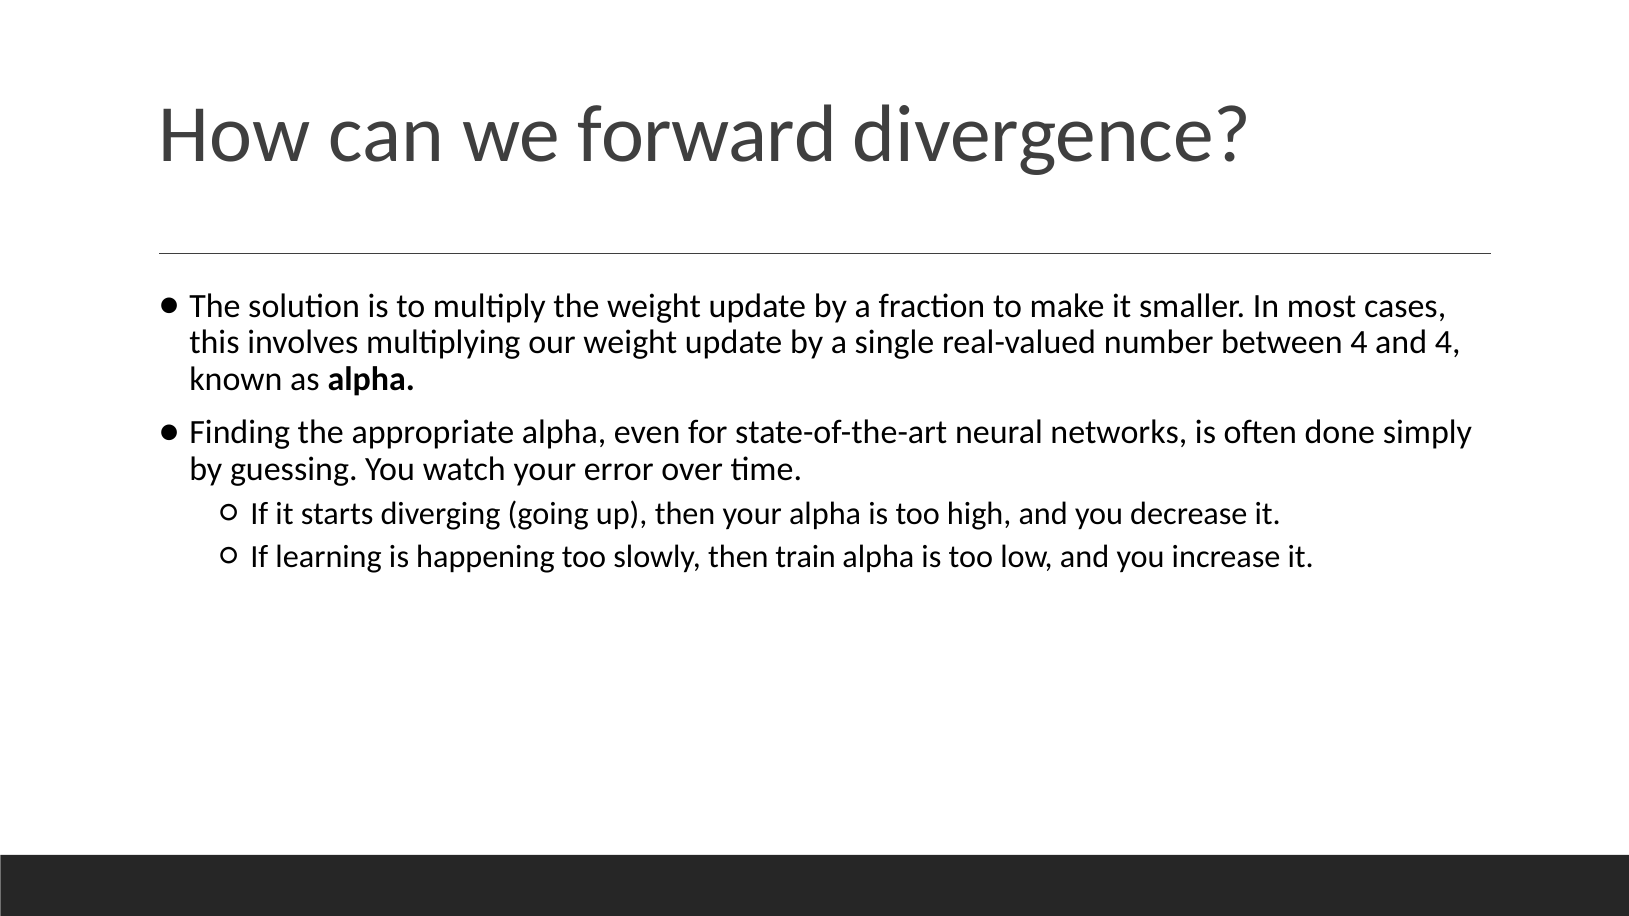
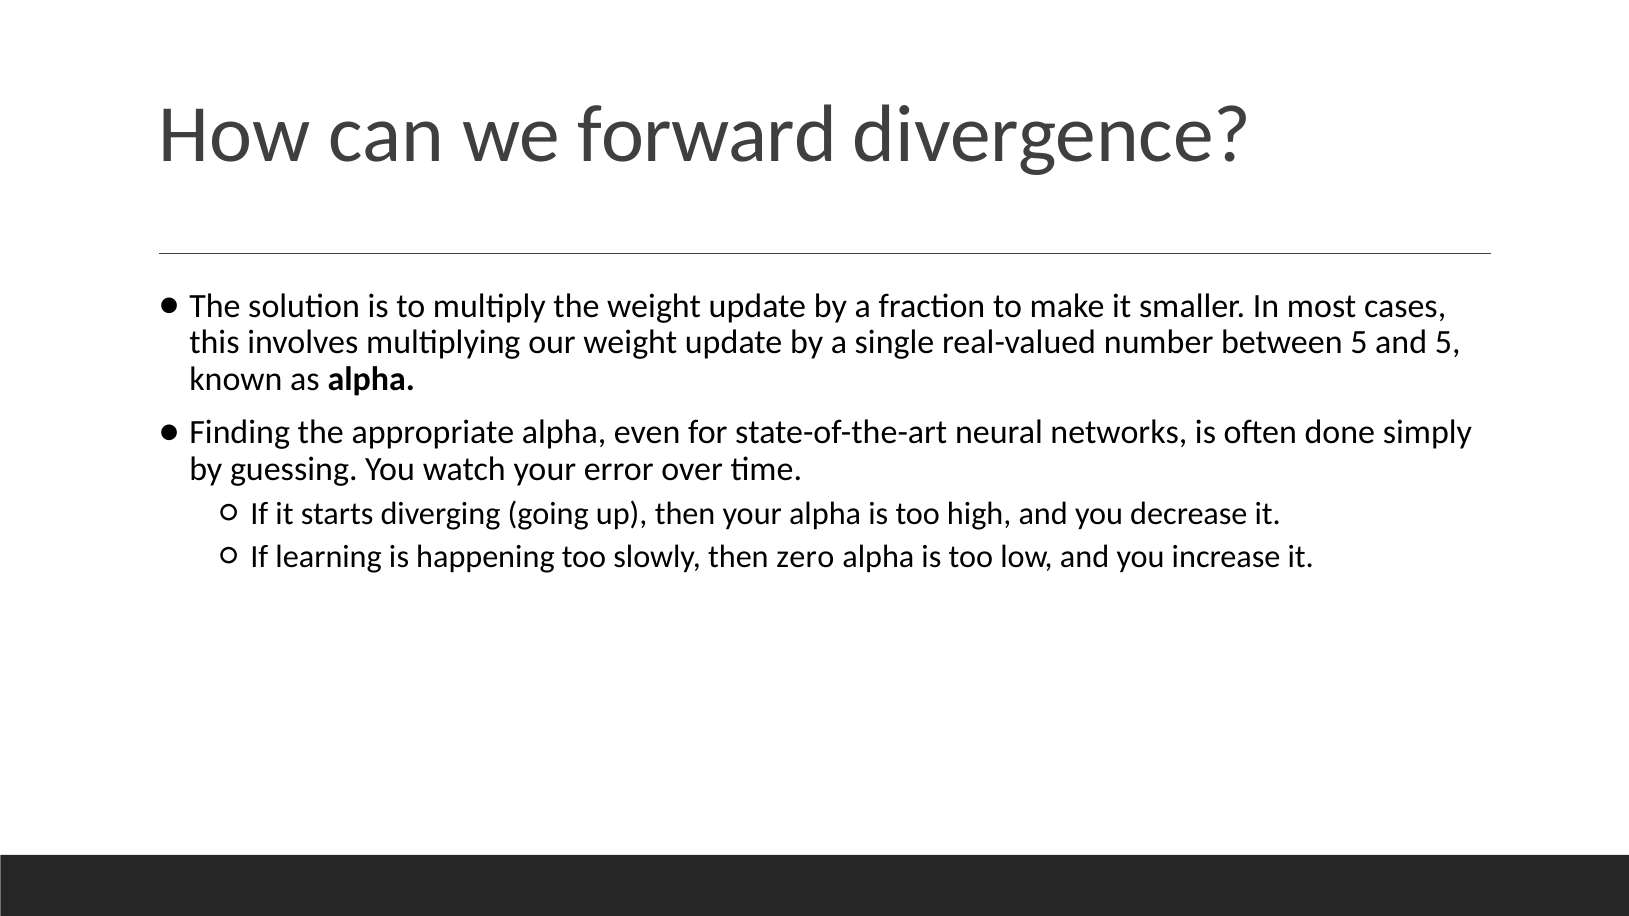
between 4: 4 -> 5
and 4: 4 -> 5
train: train -> zero
